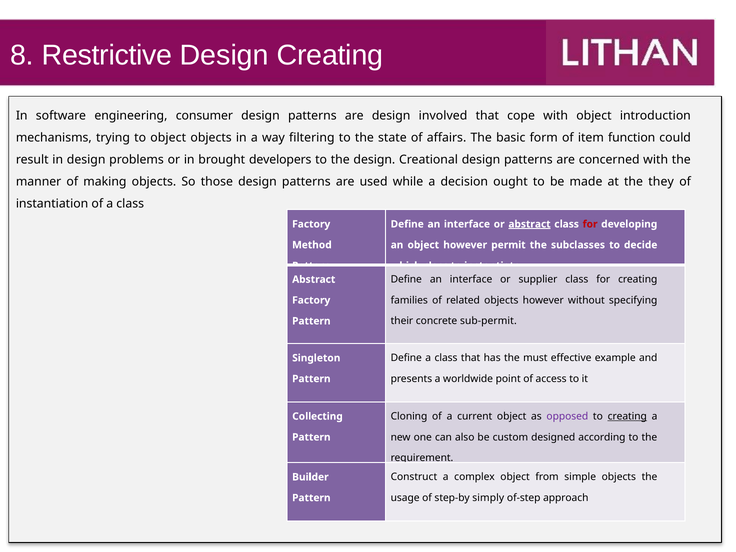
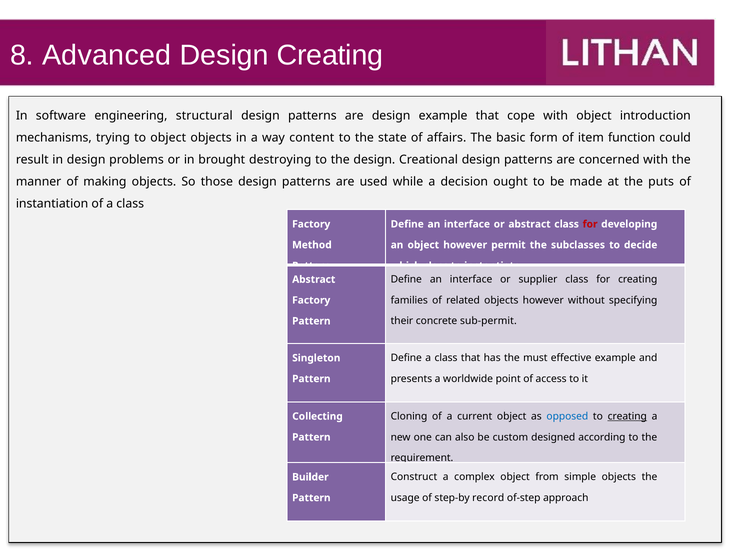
Restrictive: Restrictive -> Advanced
consumer: consumer -> structural
design involved: involved -> example
filtering: filtering -> content
developers: developers -> destroying
they: they -> puts
abstract at (529, 224) underline: present -> none
opposed colour: purple -> blue
simply: simply -> record
